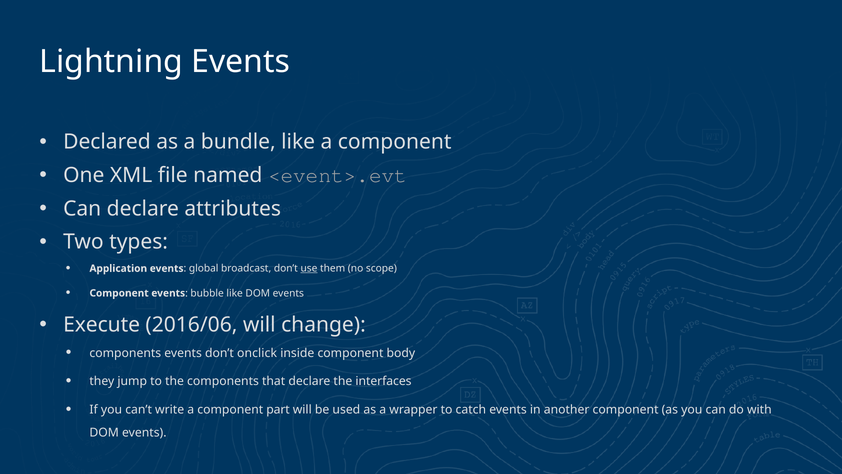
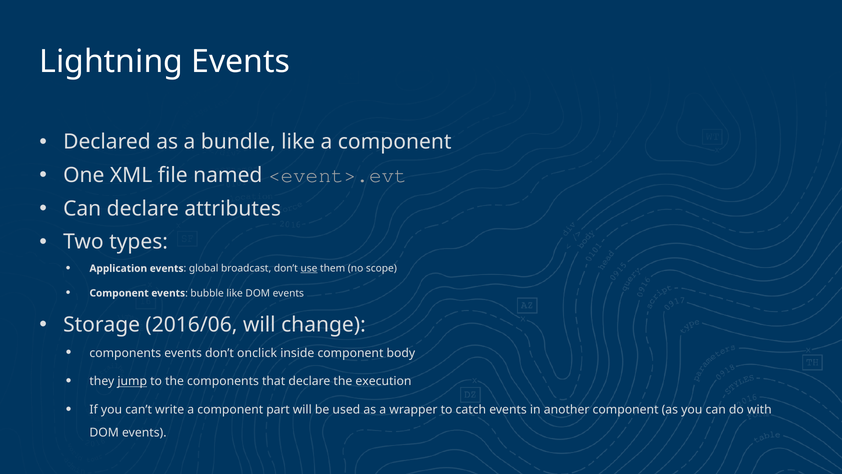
Execute: Execute -> Storage
jump underline: none -> present
interfaces: interfaces -> execution
